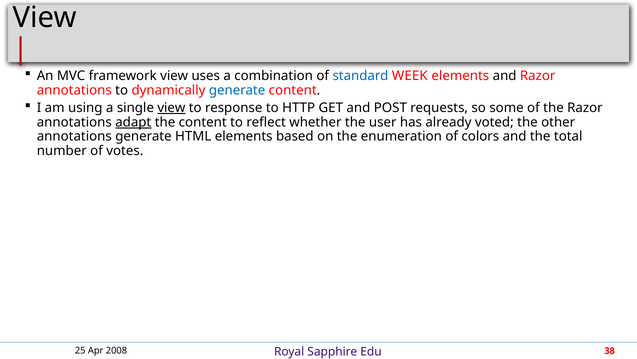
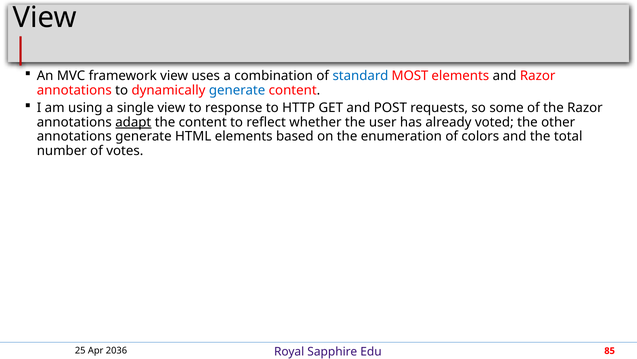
WEEK: WEEK -> MOST
view at (171, 108) underline: present -> none
2008: 2008 -> 2036
38: 38 -> 85
